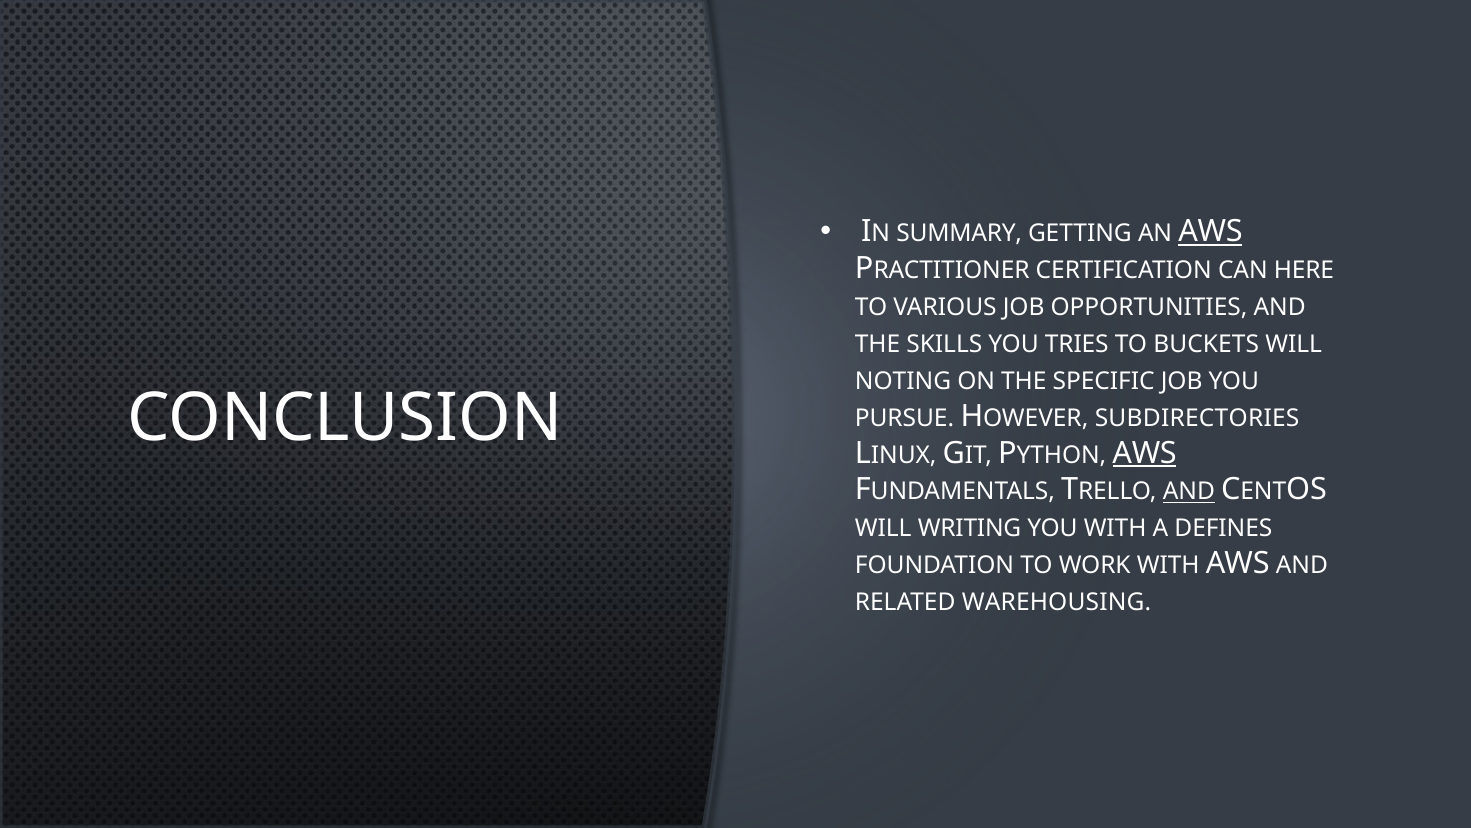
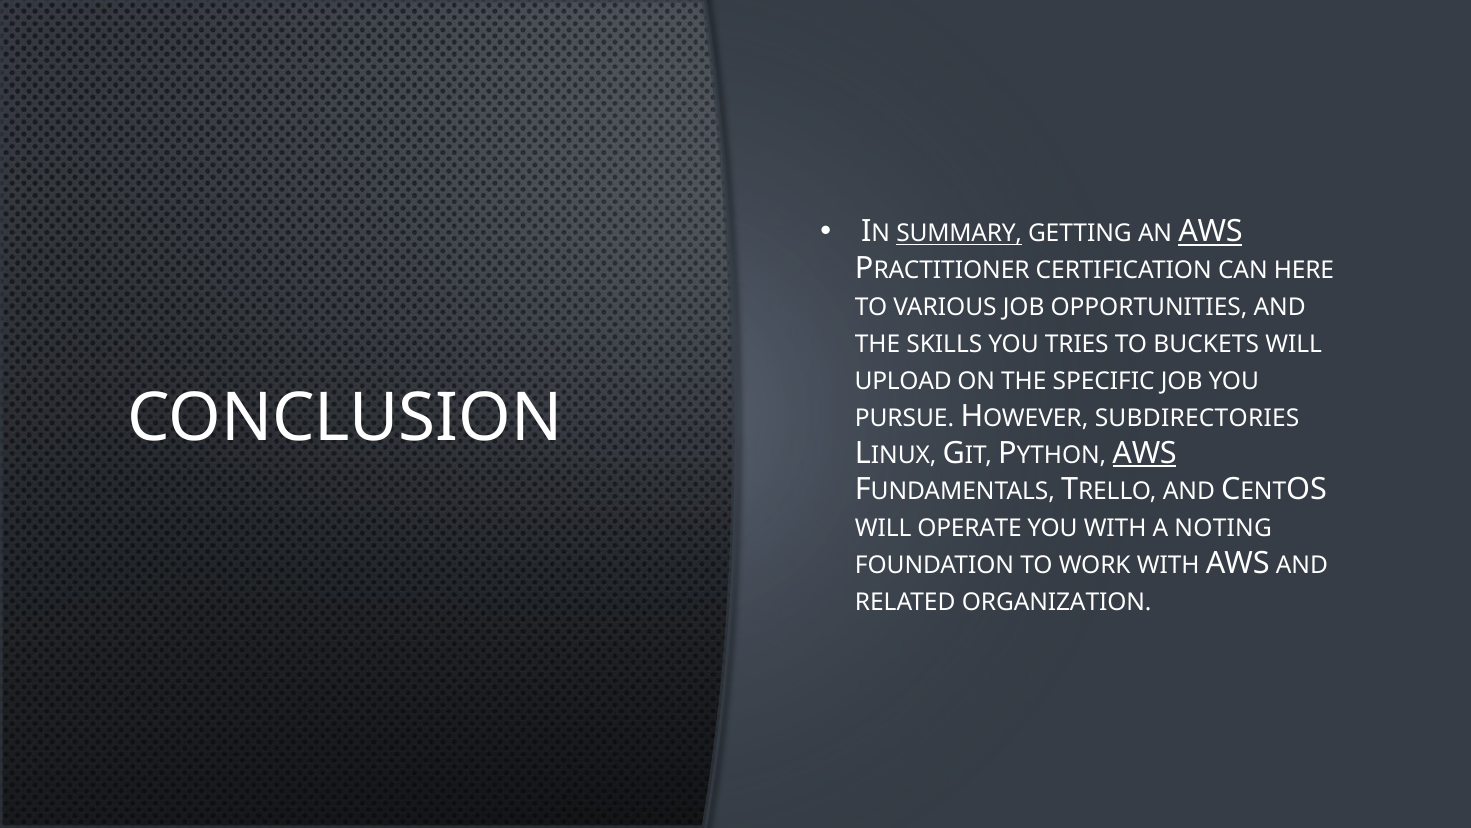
SUMMARY underline: none -> present
NOTING: NOTING -> UPLOAD
AND at (1189, 492) underline: present -> none
WRITING: WRITING -> OPERATE
DEFINES: DEFINES -> NOTING
WAREHOUSING: WAREHOUSING -> ORGANIZATION
